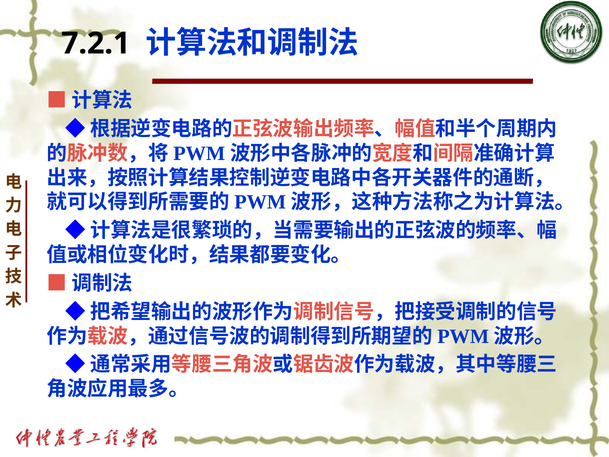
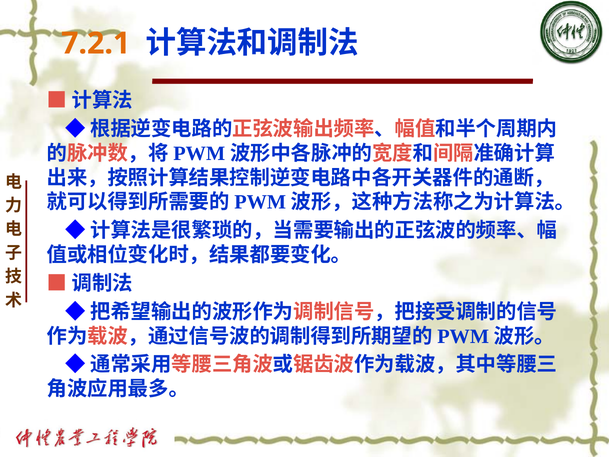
7.2.1 colour: black -> orange
